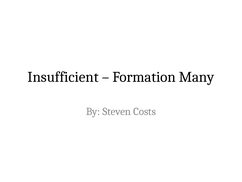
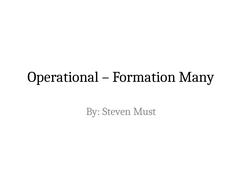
Insufficient: Insufficient -> Operational
Costs: Costs -> Must
